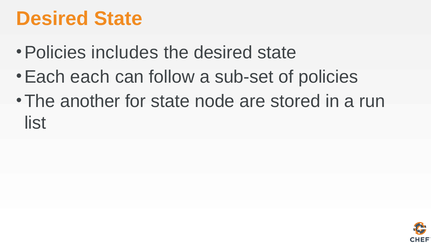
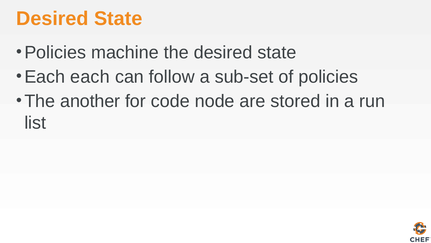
includes: includes -> machine
for state: state -> code
